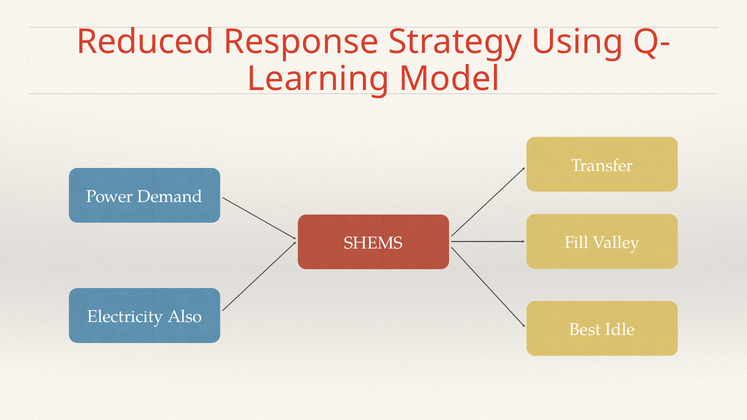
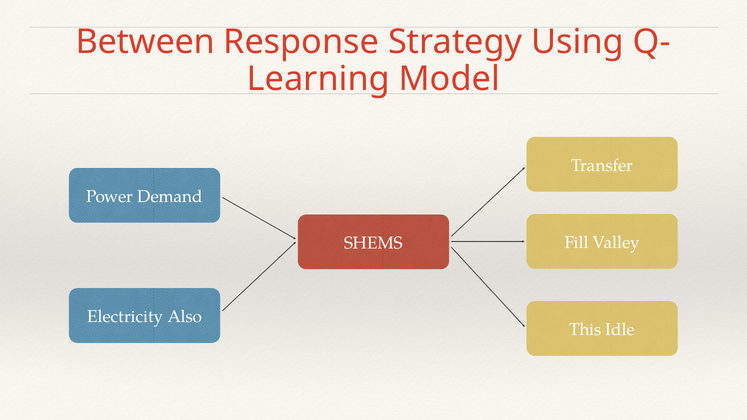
Reduced: Reduced -> Between
Best: Best -> This
